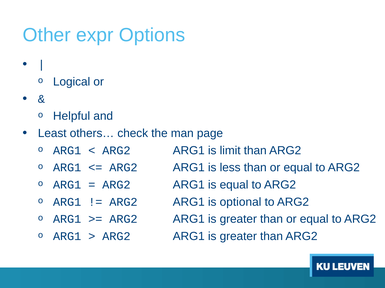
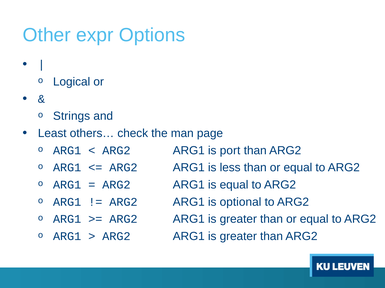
Helpful: Helpful -> Strings
limit: limit -> port
